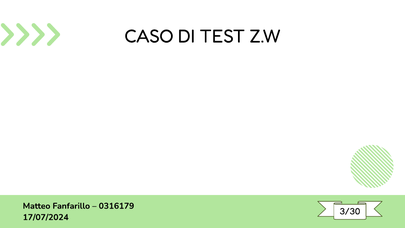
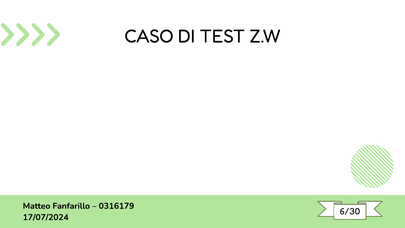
3/30: 3/30 -> 6/30
